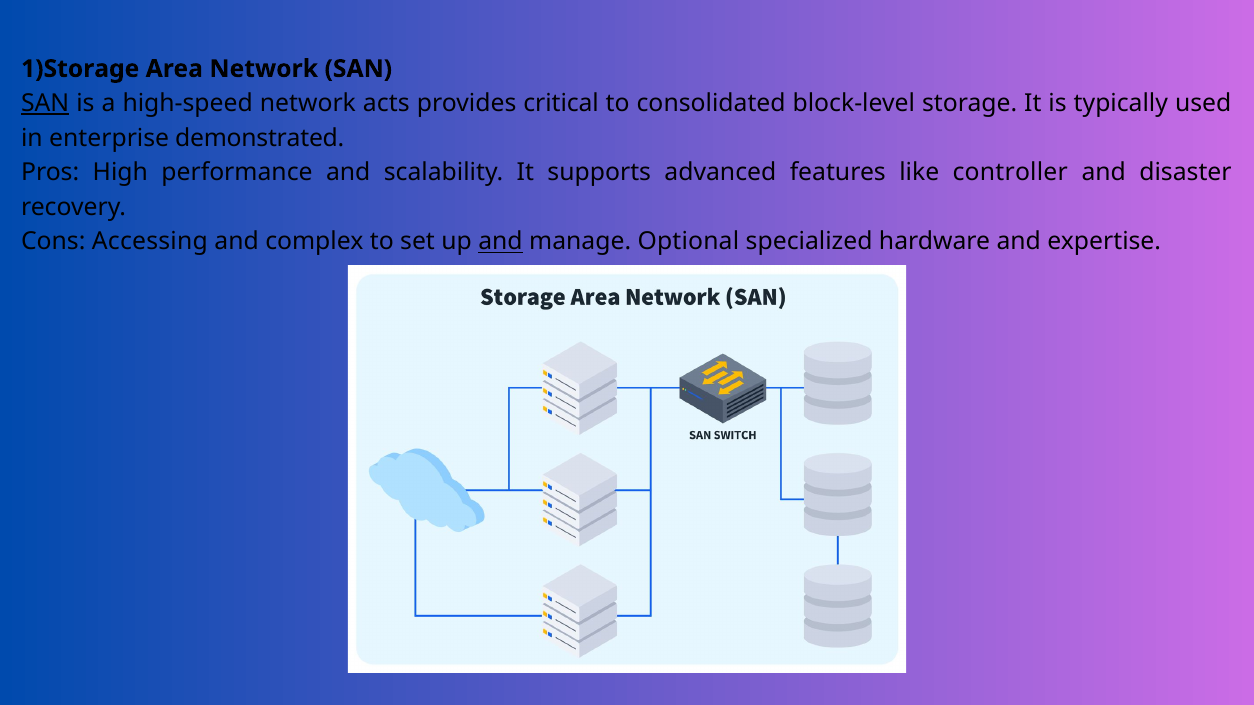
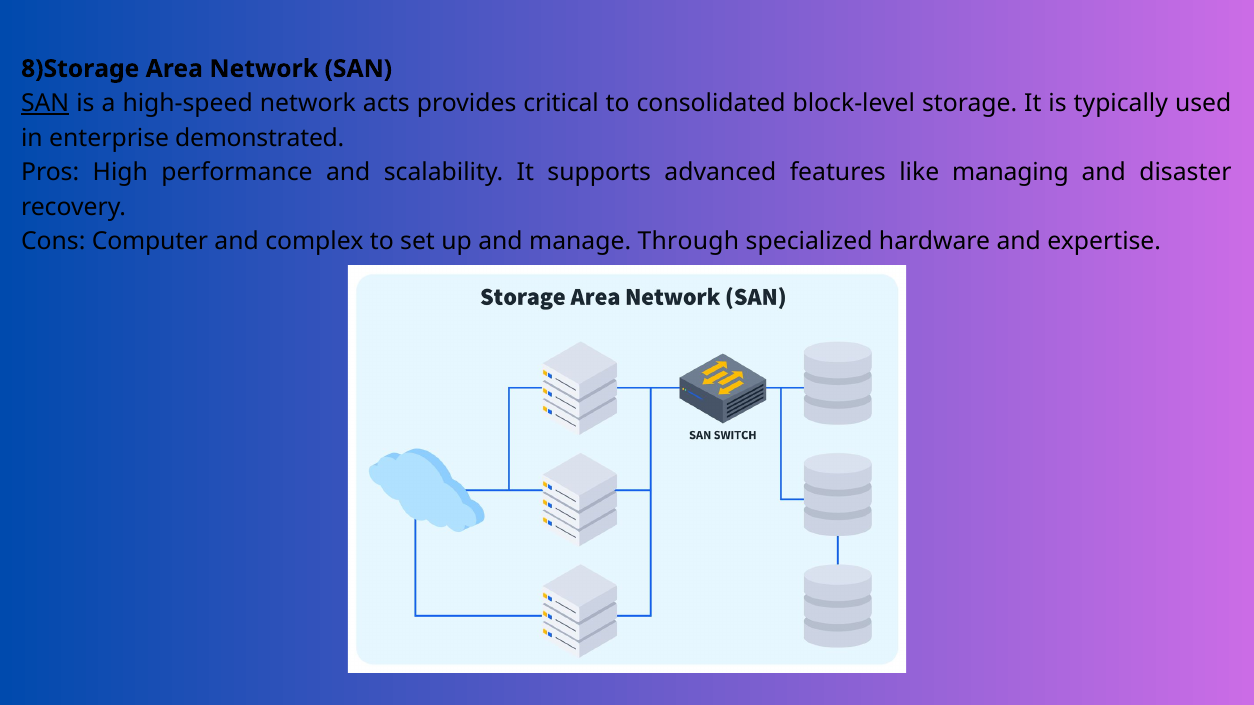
1)Storage: 1)Storage -> 8)Storage
controller: controller -> managing
Accessing: Accessing -> Computer
and at (500, 242) underline: present -> none
Optional: Optional -> Through
